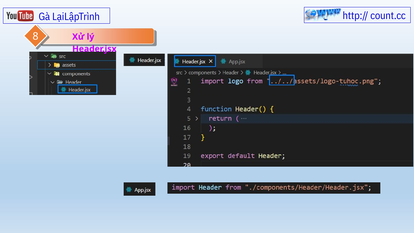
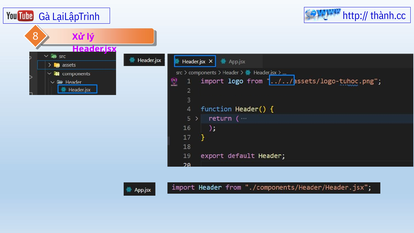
count.cc: count.cc -> thành.cc
